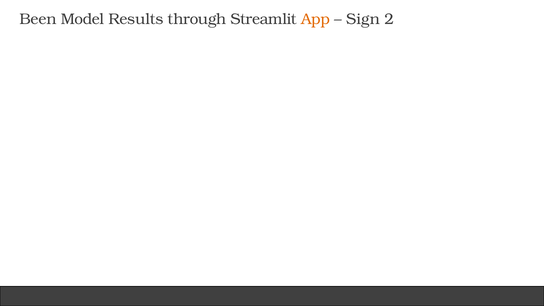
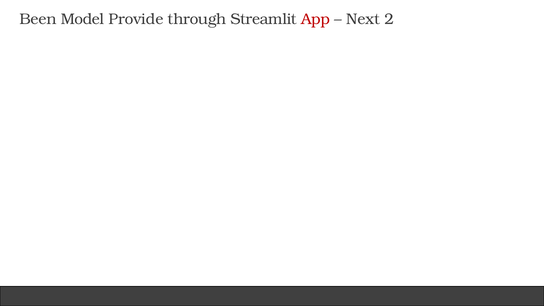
Results: Results -> Provide
App colour: orange -> red
Sign: Sign -> Next
